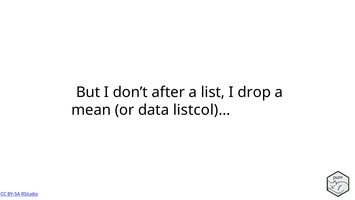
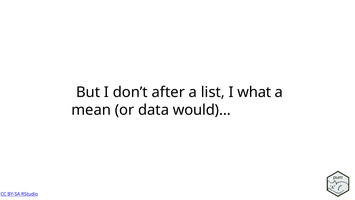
drop: drop -> what
listcol)…: listcol)… -> would)…
